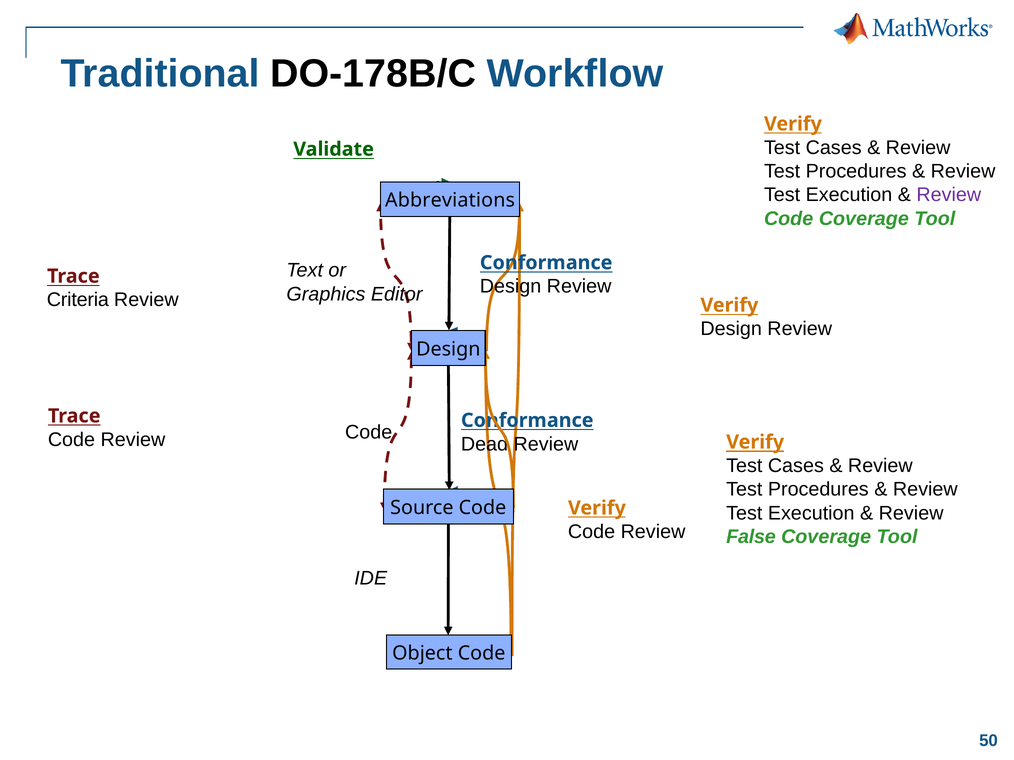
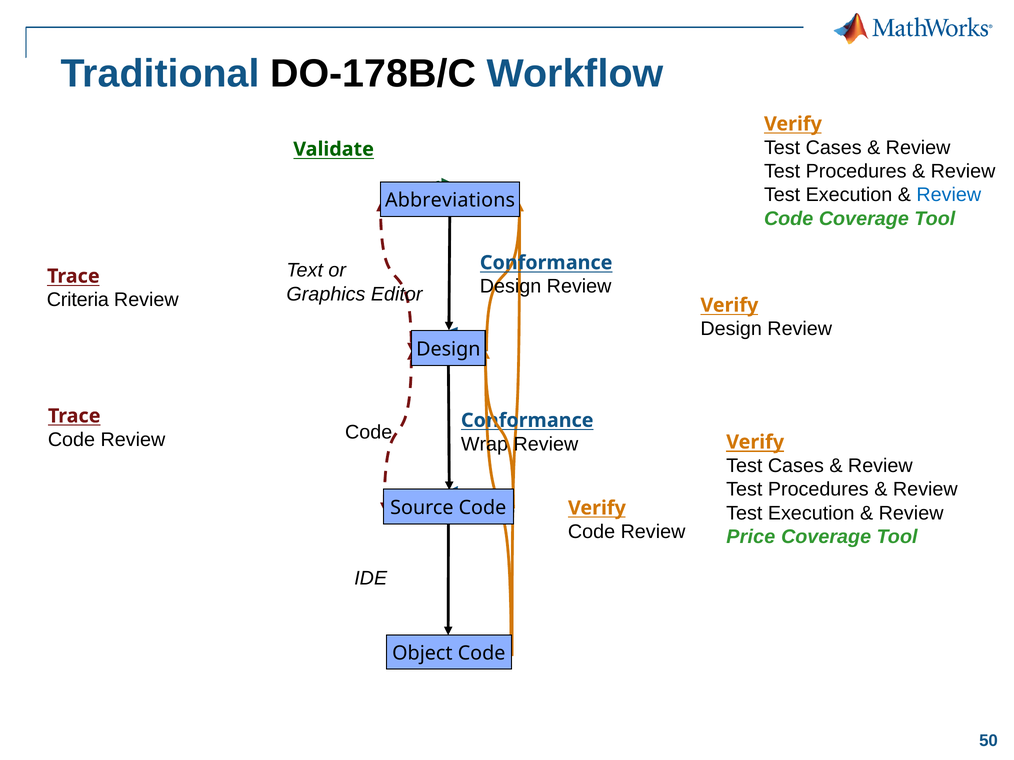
Review at (949, 195) colour: purple -> blue
Dead: Dead -> Wrap
False: False -> Price
